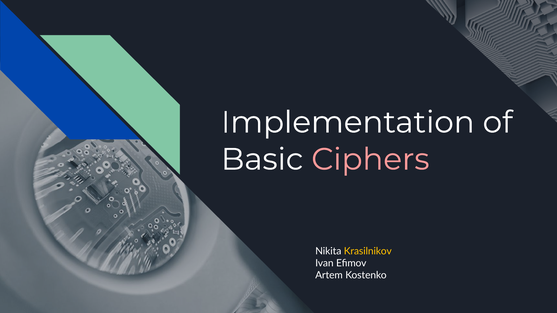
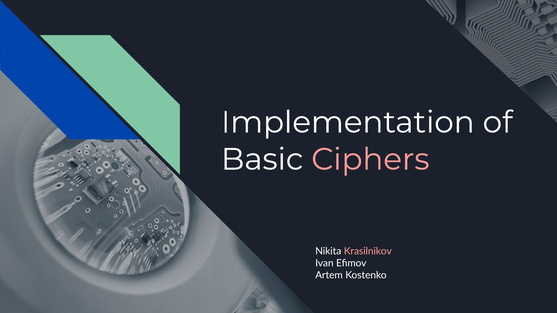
Krasilnikov colour: yellow -> pink
